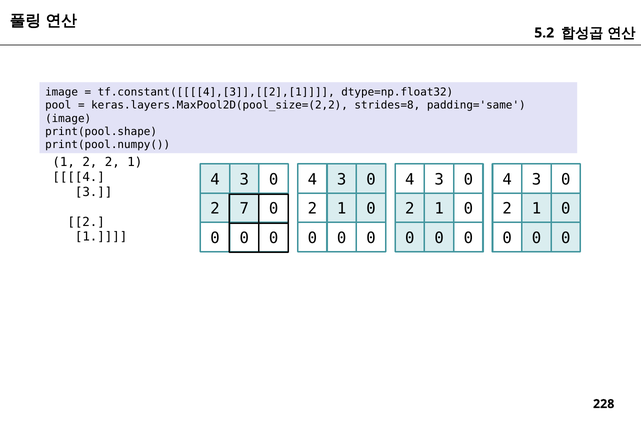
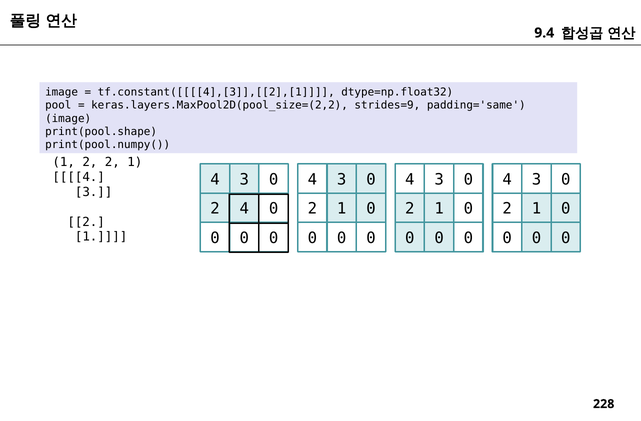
5.2: 5.2 -> 9.4
strides=8: strides=8 -> strides=9
2 7: 7 -> 4
